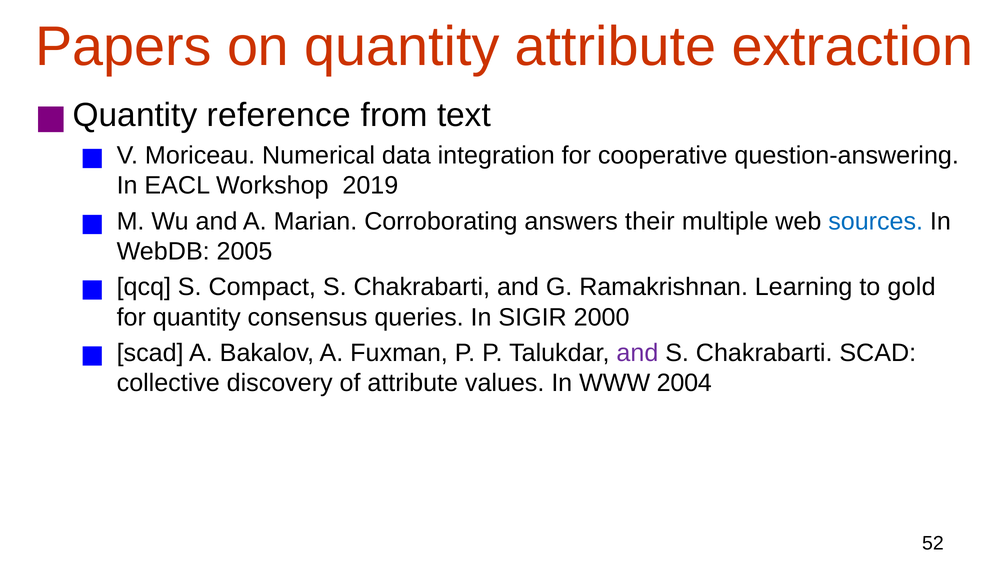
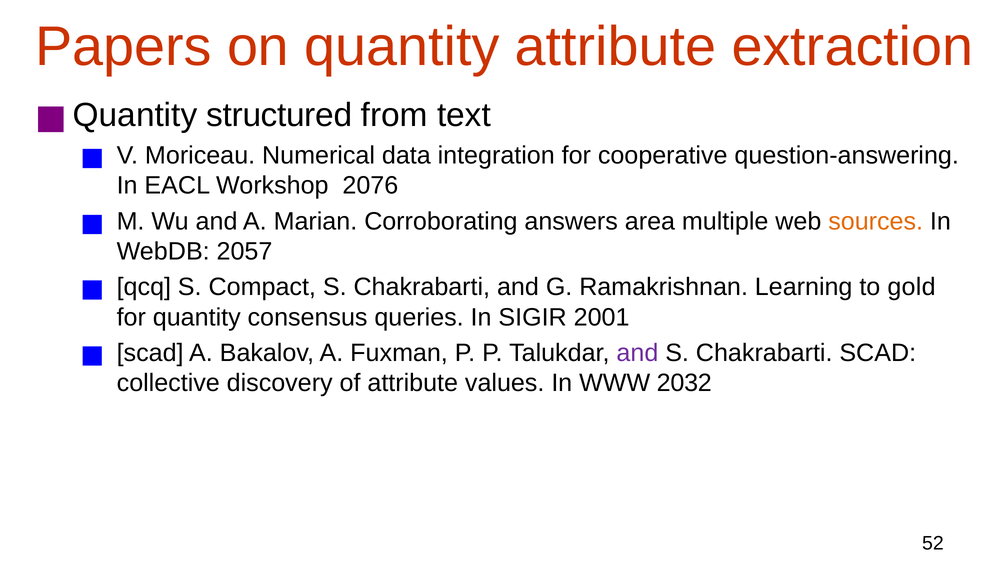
reference: reference -> structured
2019: 2019 -> 2076
their: their -> area
sources colour: blue -> orange
2005: 2005 -> 2057
2000: 2000 -> 2001
2004: 2004 -> 2032
